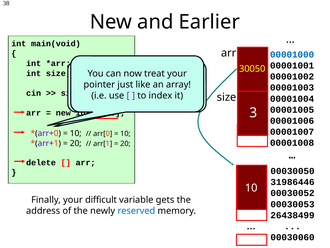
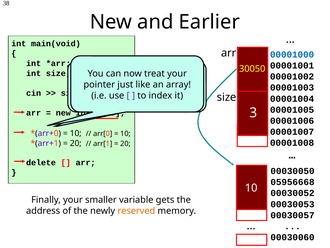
31986446: 31986446 -> 05956668
difficult: difficult -> smaller
reserved colour: blue -> orange
26438499: 26438499 -> 00030057
